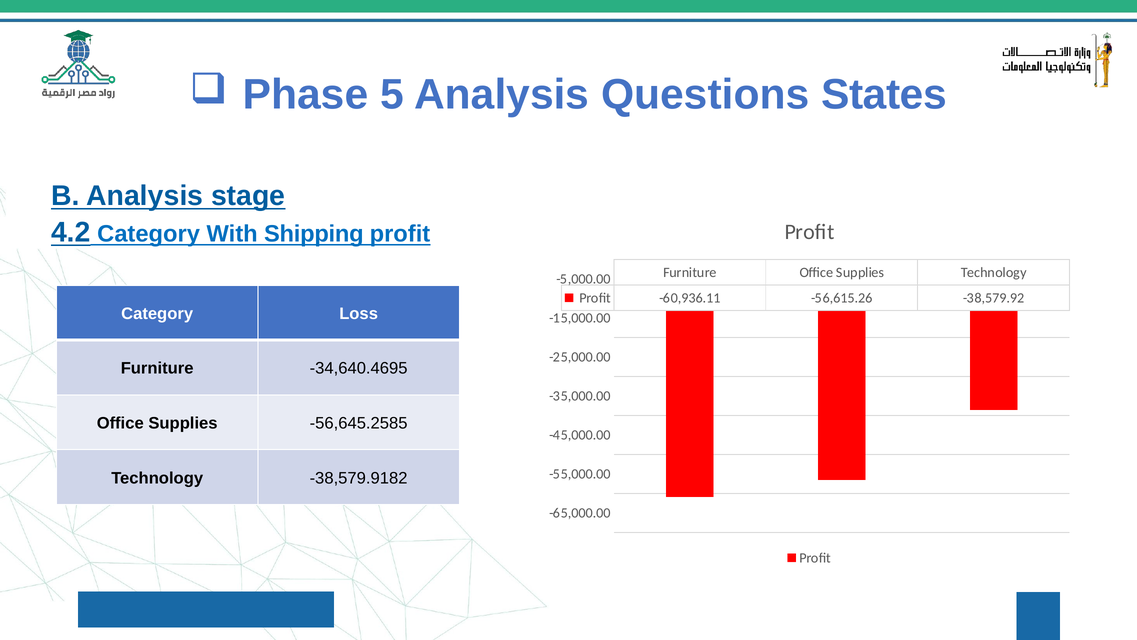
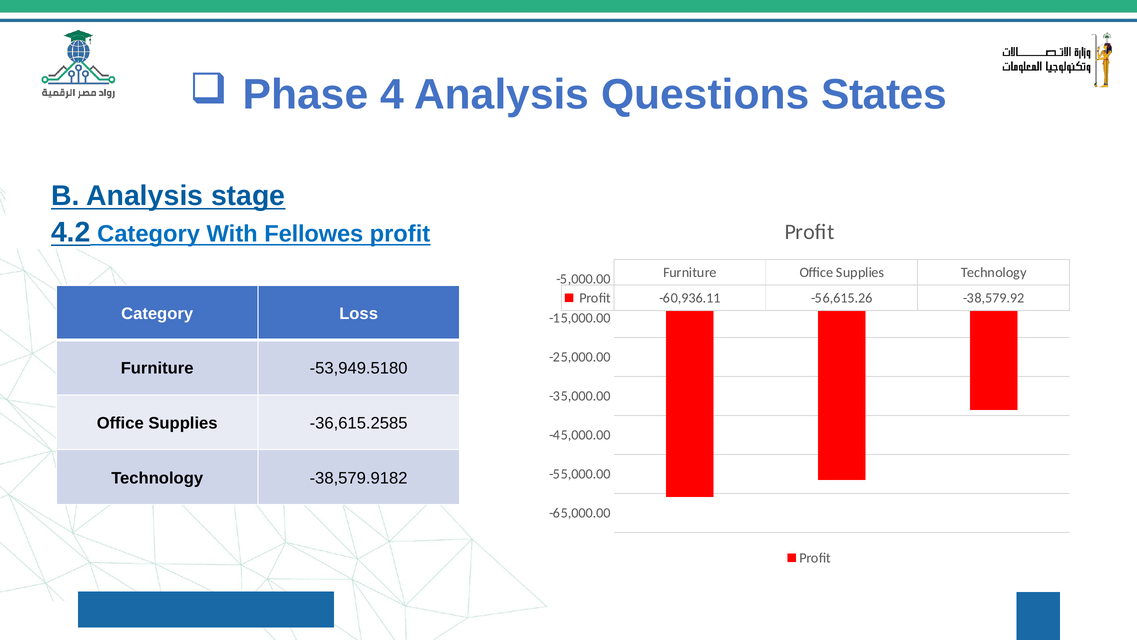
5: 5 -> 4
Shipping: Shipping -> Fellowes
-34,640.4695: -34,640.4695 -> -53,949.5180
-56,645.2585: -56,645.2585 -> -36,615.2585
